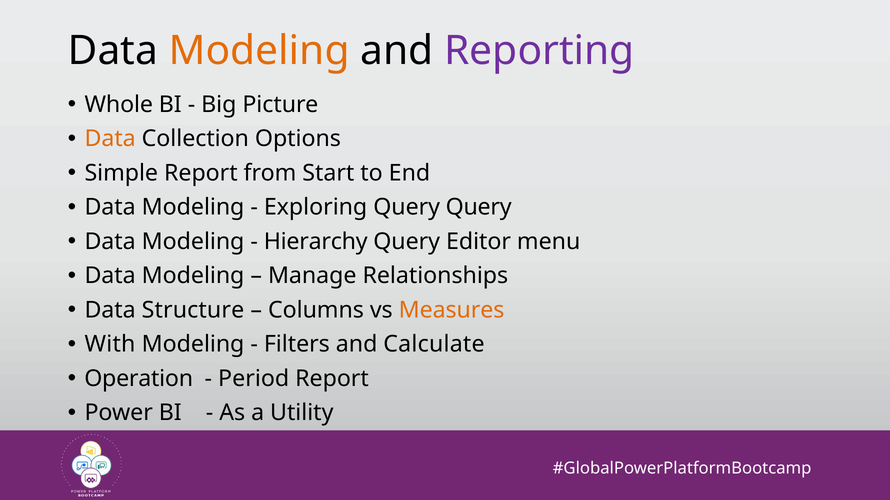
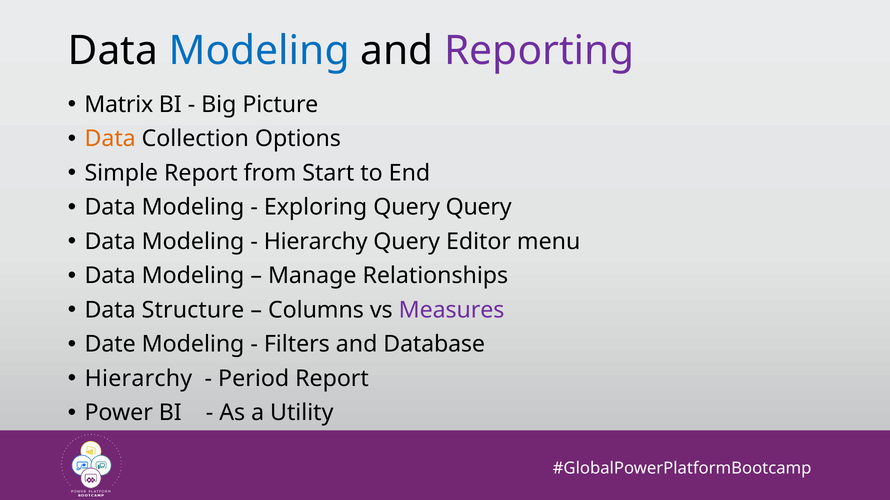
Modeling at (259, 51) colour: orange -> blue
Whole: Whole -> Matrix
Measures colour: orange -> purple
With: With -> Date
Calculate: Calculate -> Database
Operation at (139, 379): Operation -> Hierarchy
